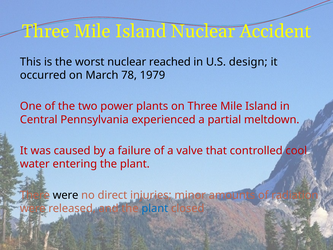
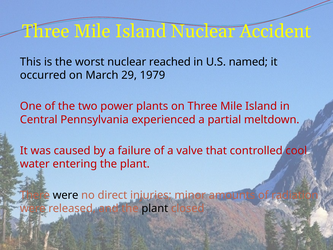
design: design -> named
78: 78 -> 29
plant at (155, 208) colour: blue -> black
